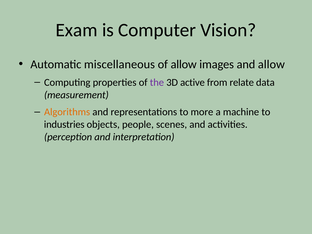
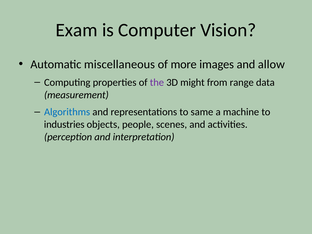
of allow: allow -> more
active: active -> might
relate: relate -> range
Algorithms colour: orange -> blue
more: more -> same
